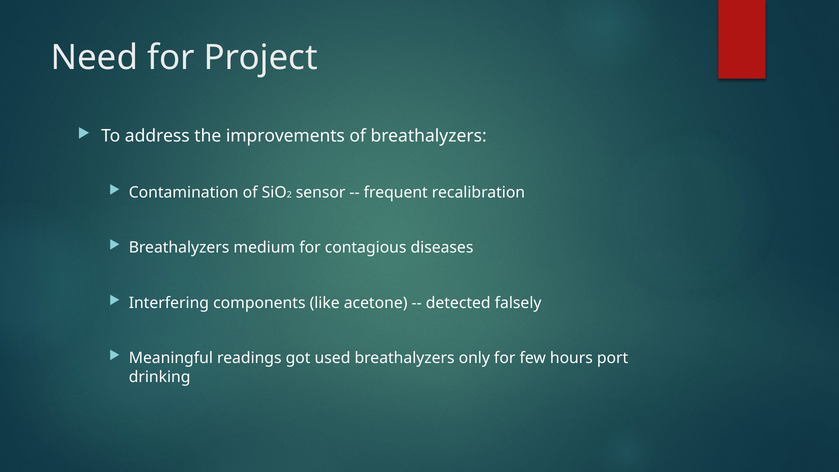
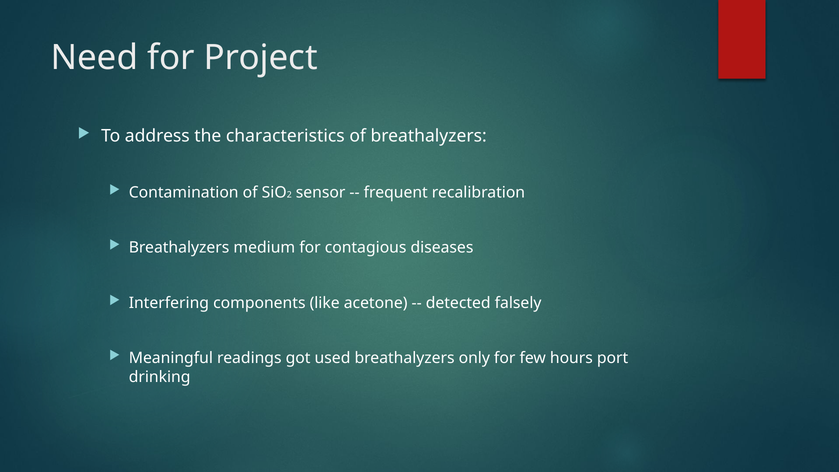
improvements: improvements -> characteristics
